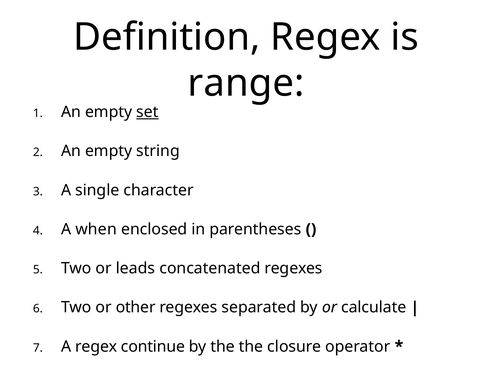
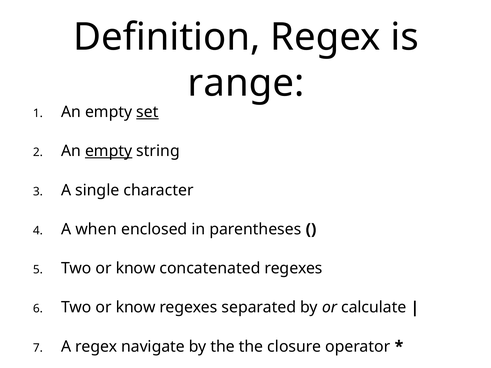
empty at (109, 151) underline: none -> present
leads at (136, 269): leads -> know
other at (136, 308): other -> know
continue: continue -> navigate
